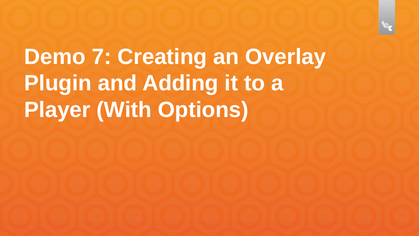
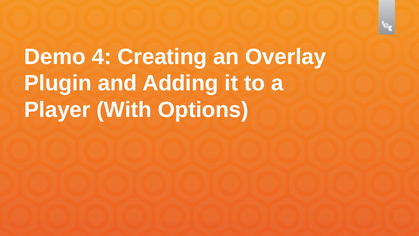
7: 7 -> 4
